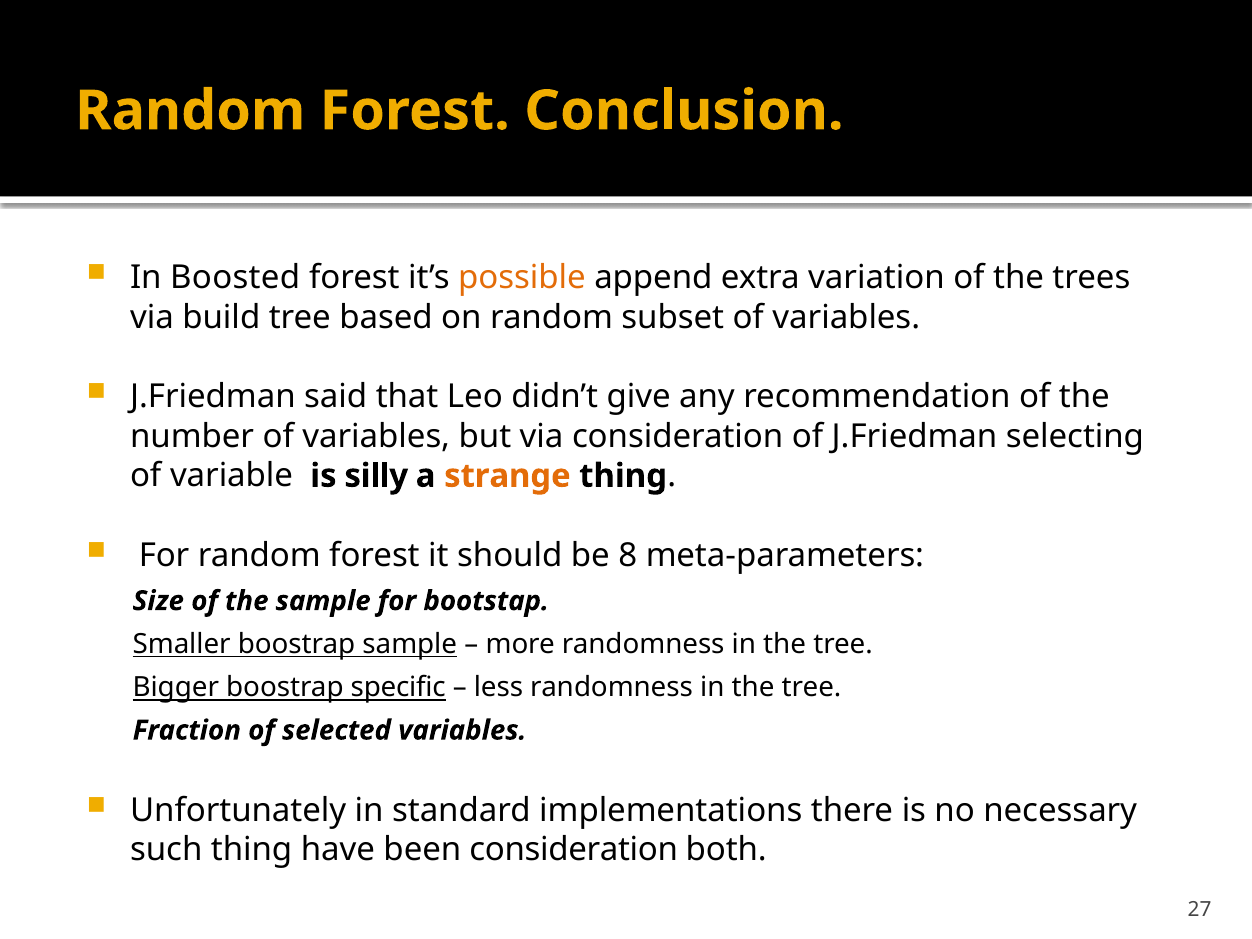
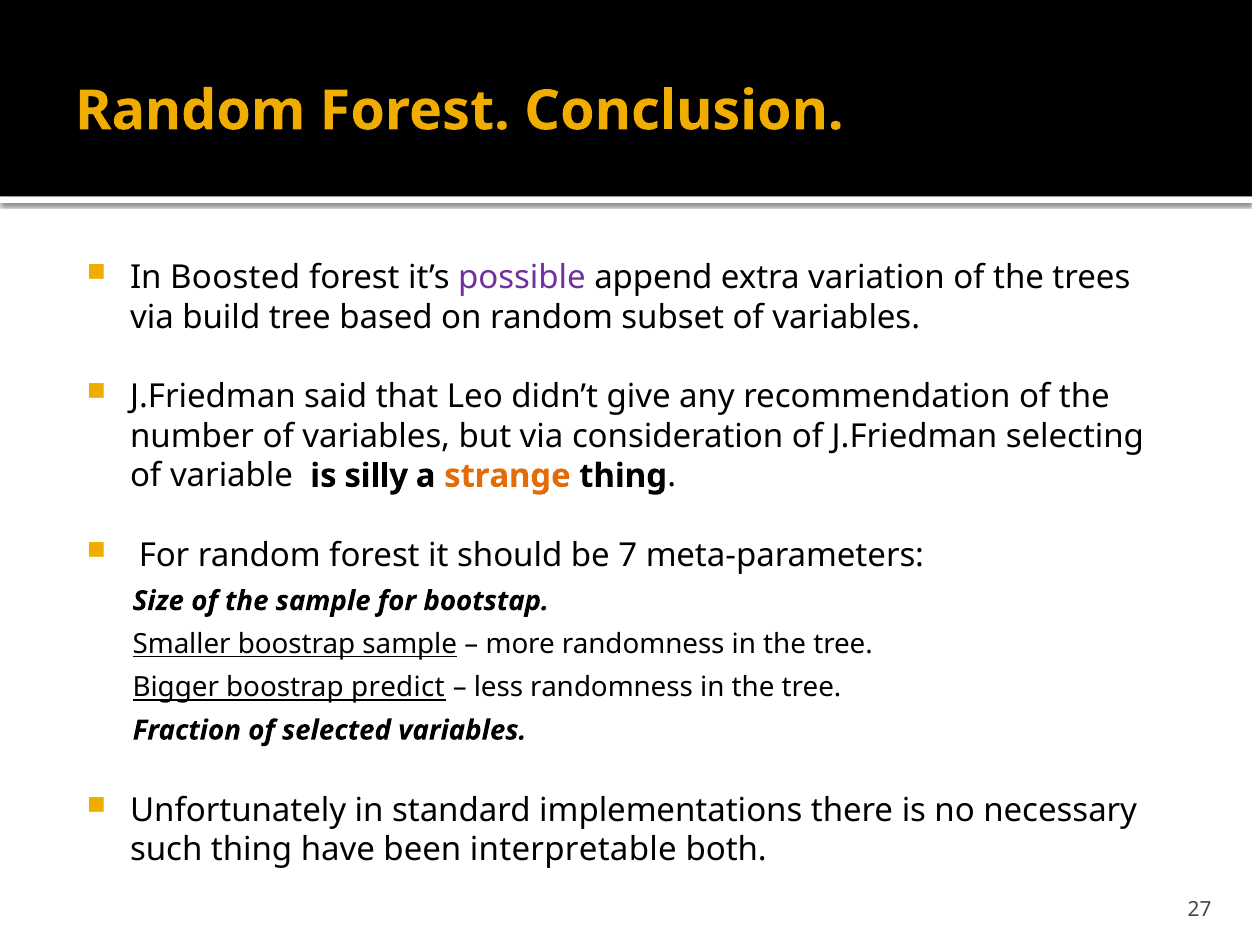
possible colour: orange -> purple
8: 8 -> 7
specific: specific -> predict
been consideration: consideration -> interpretable
